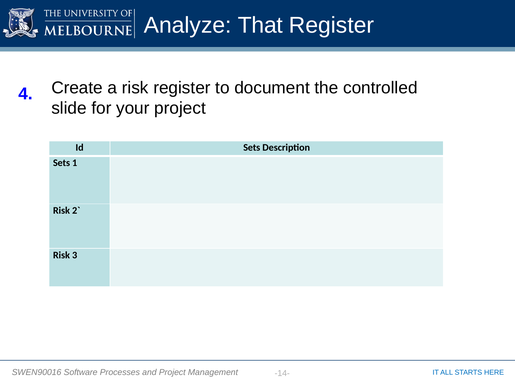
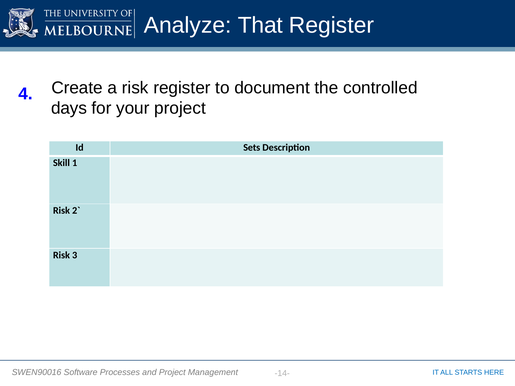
slide: slide -> days
Sets at (62, 163): Sets -> Skill
